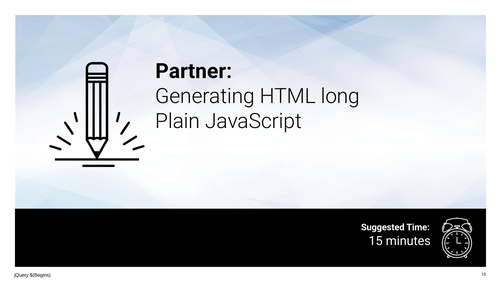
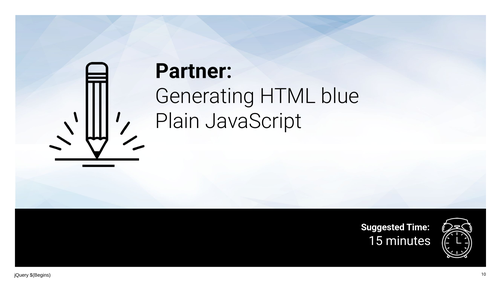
long: long -> blue
